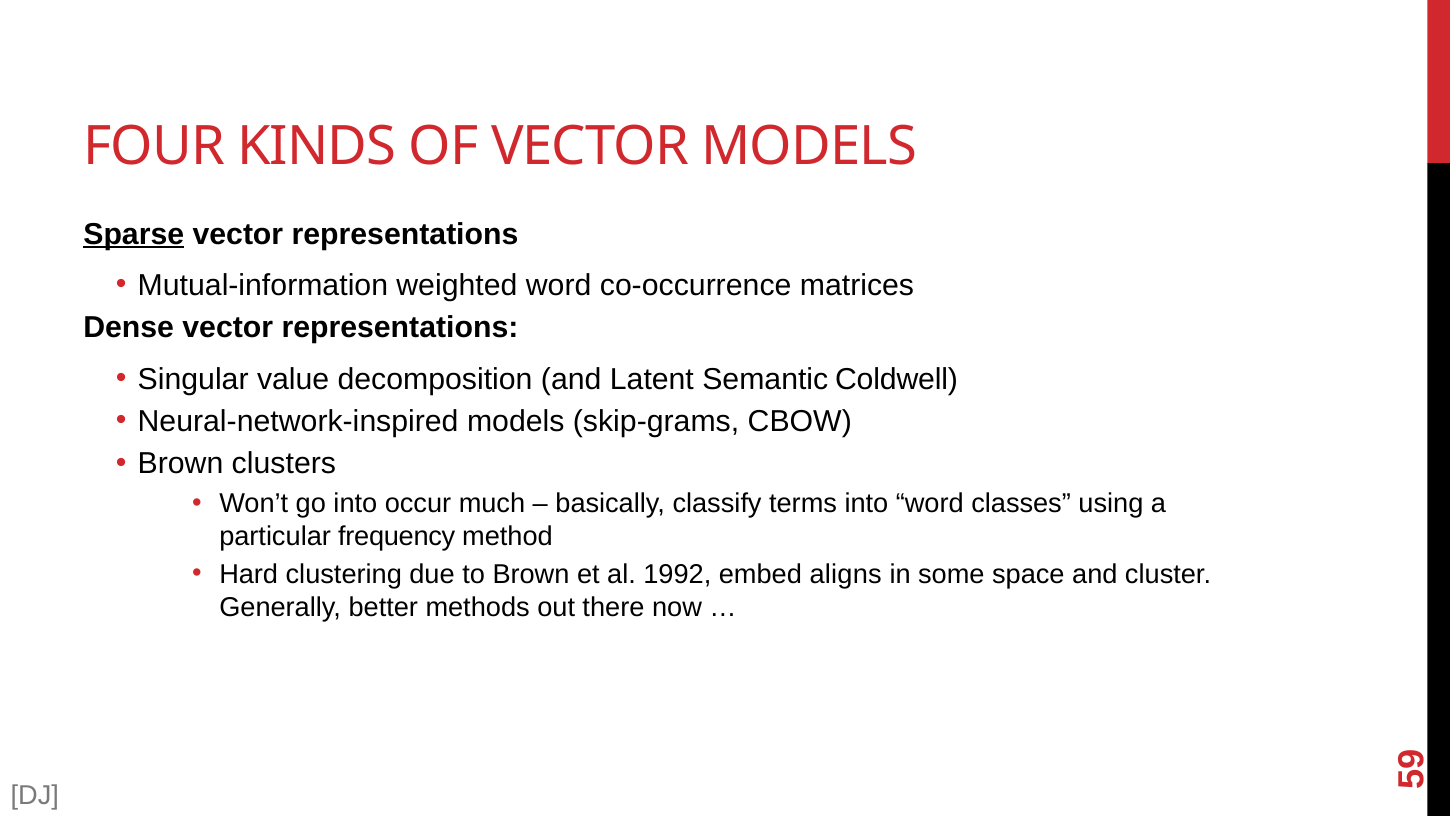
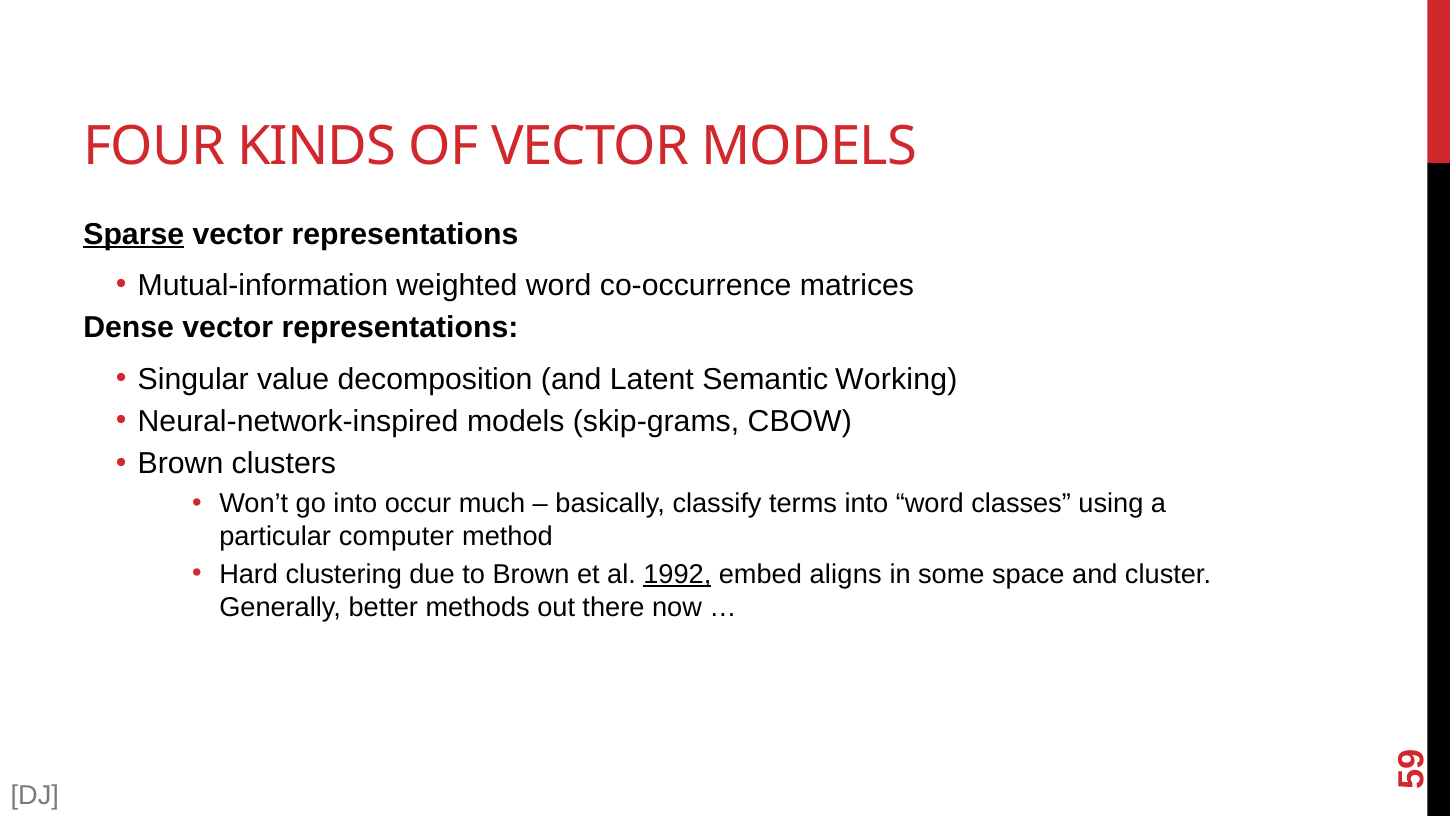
Coldwell: Coldwell -> Working
frequency: frequency -> computer
1992 underline: none -> present
